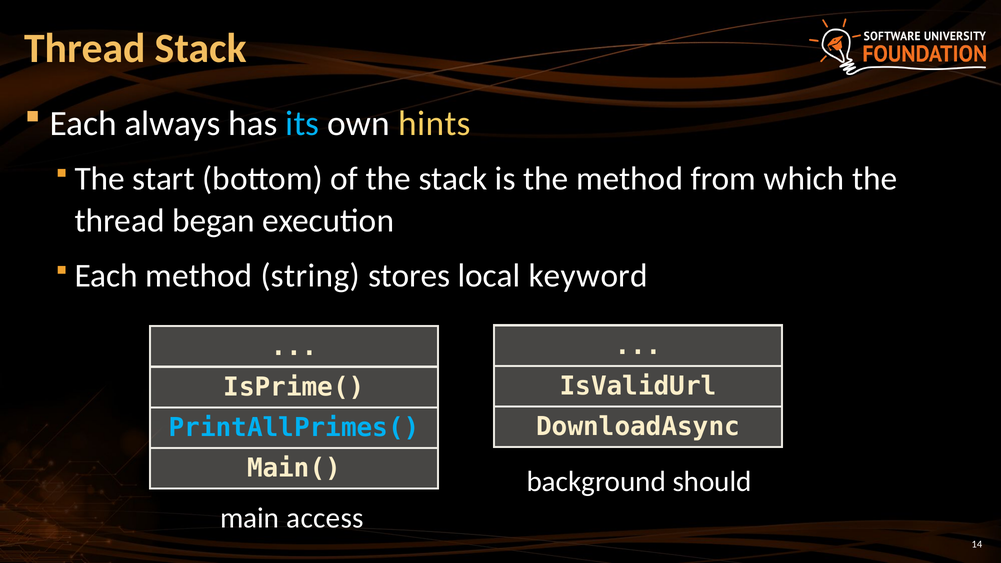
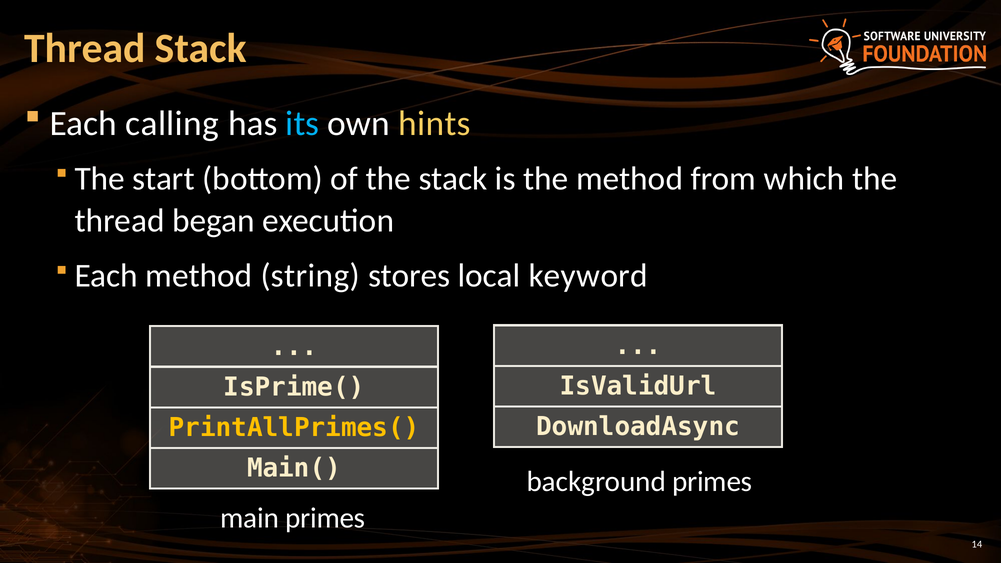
always: always -> calling
PrintAllPrimes( colour: light blue -> yellow
background should: should -> primes
main access: access -> primes
